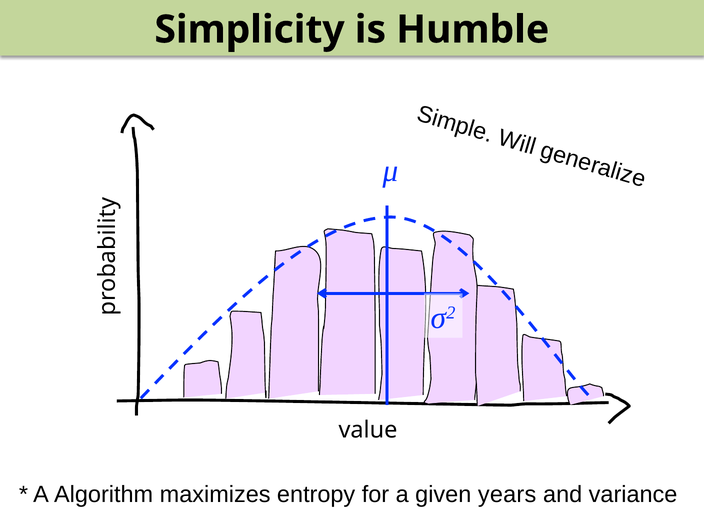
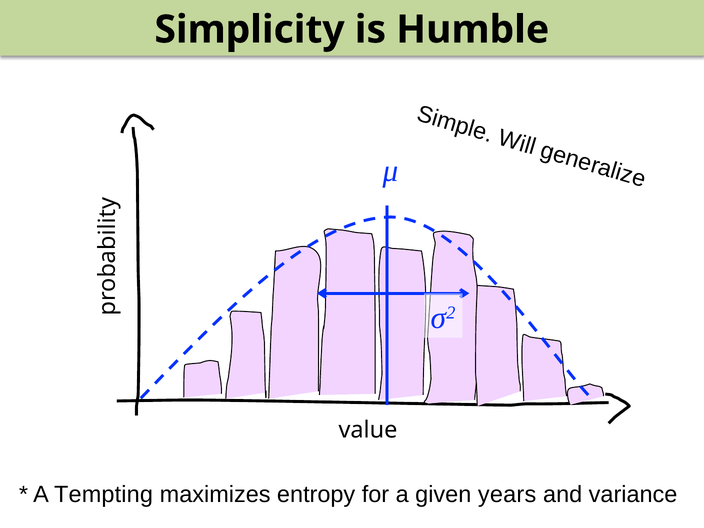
Algorithm: Algorithm -> Tempting
